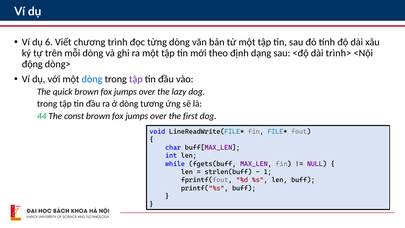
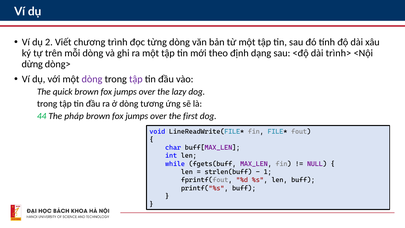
6: 6 -> 2
động: động -> dừng
dòng at (92, 79) colour: blue -> purple
const: const -> pháp
